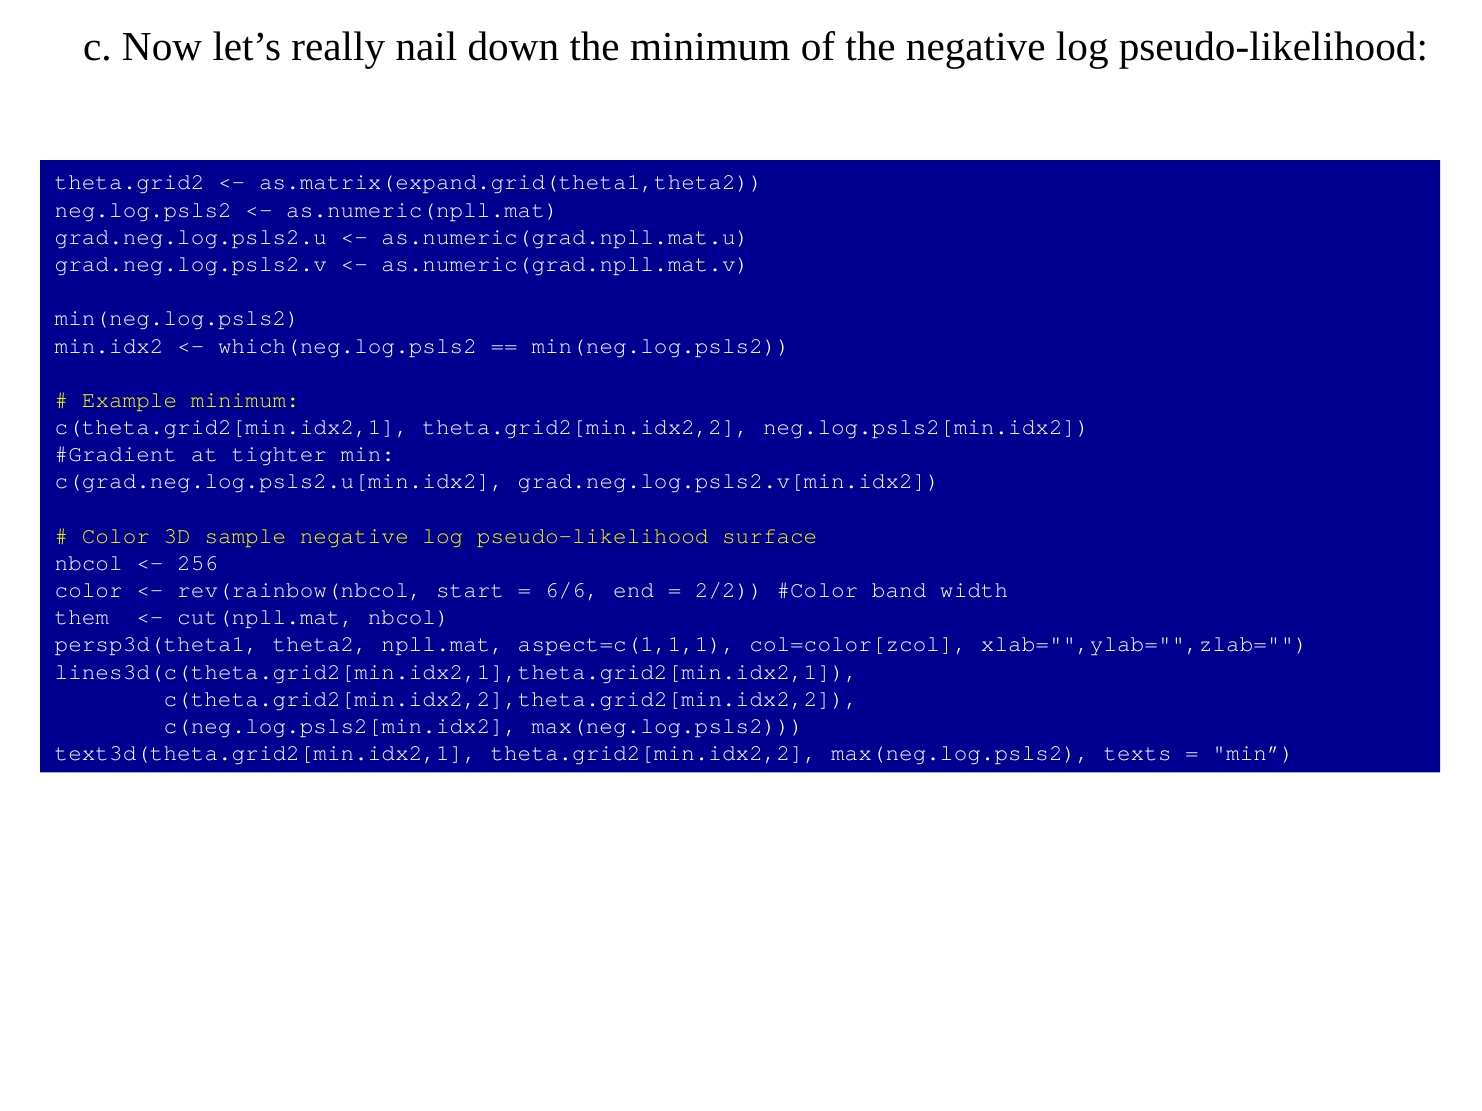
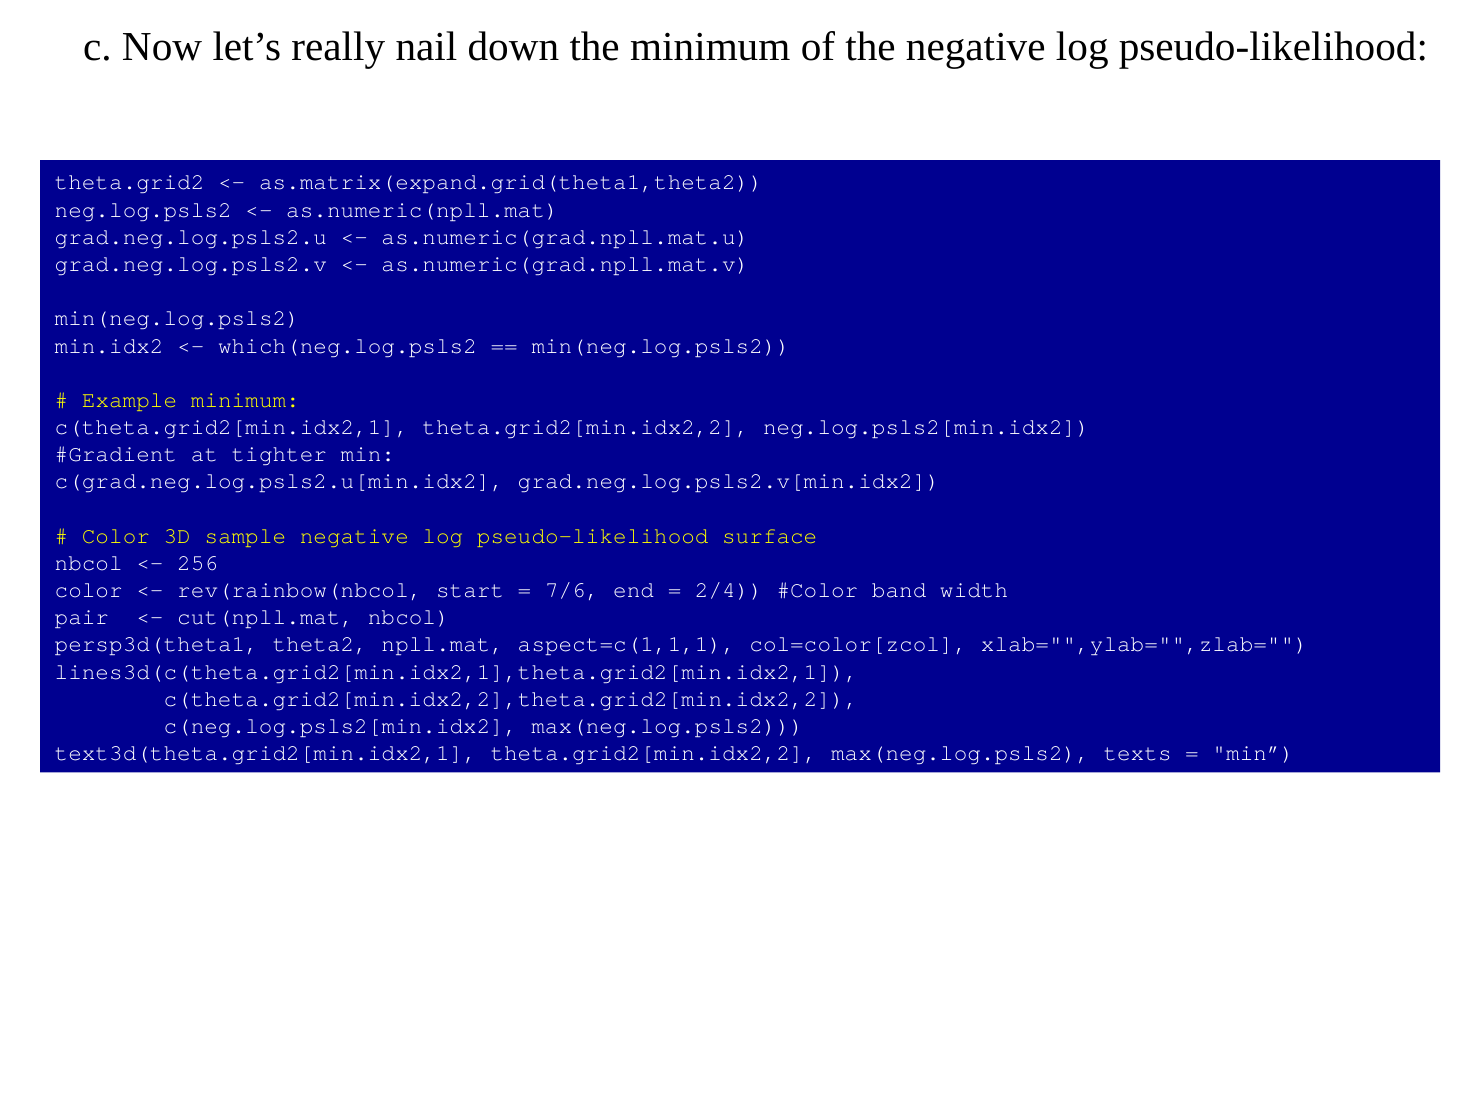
6/6: 6/6 -> 7/6
2/2: 2/2 -> 2/4
them: them -> pair
